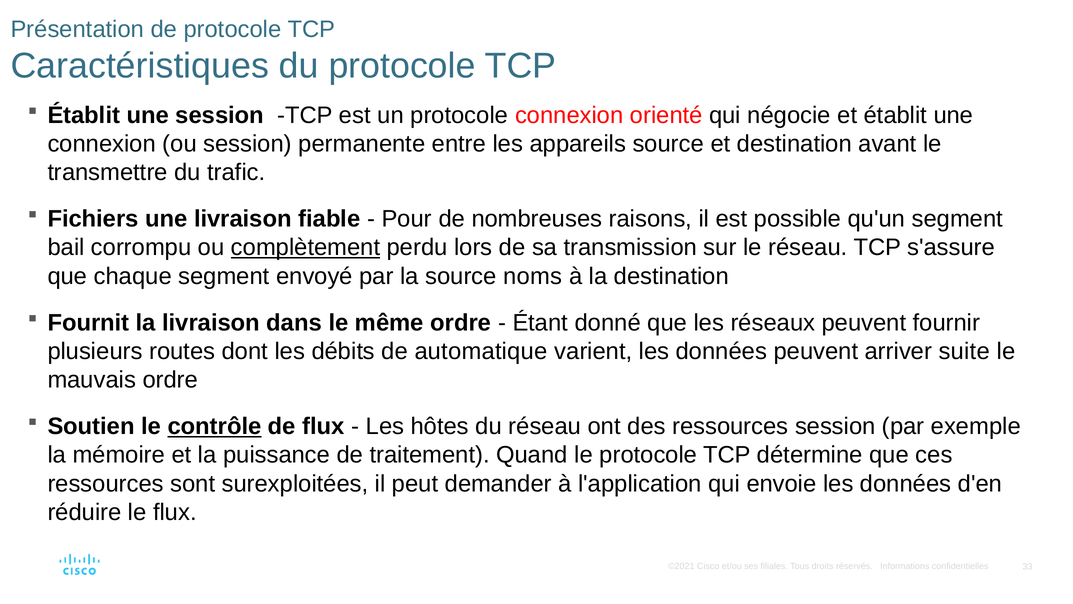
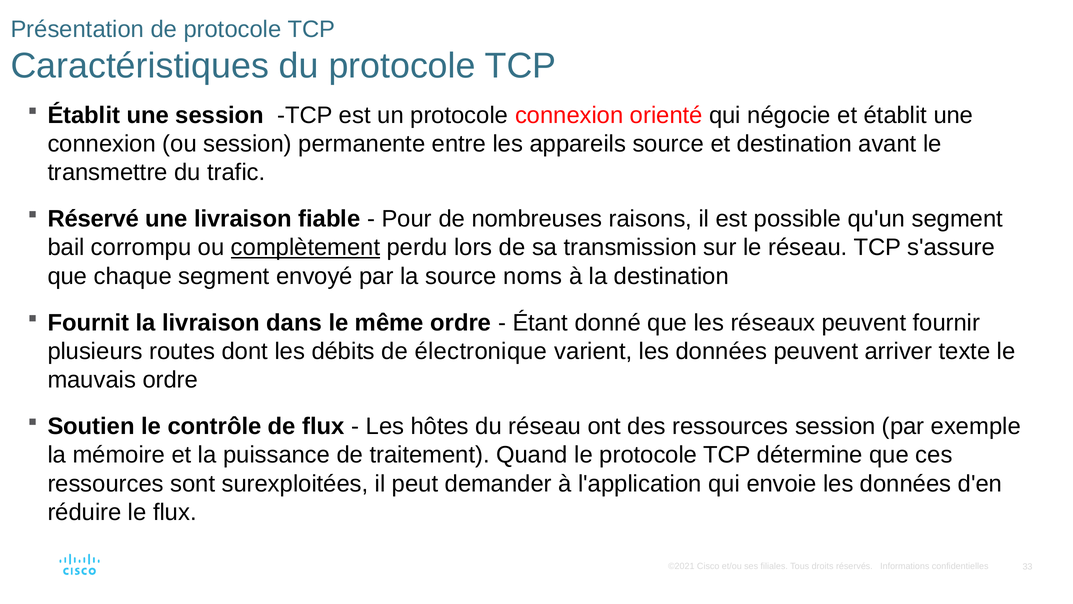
Fichiers: Fichiers -> Réservé
automatique: automatique -> électronique
suite: suite -> texte
contrôle underline: present -> none
